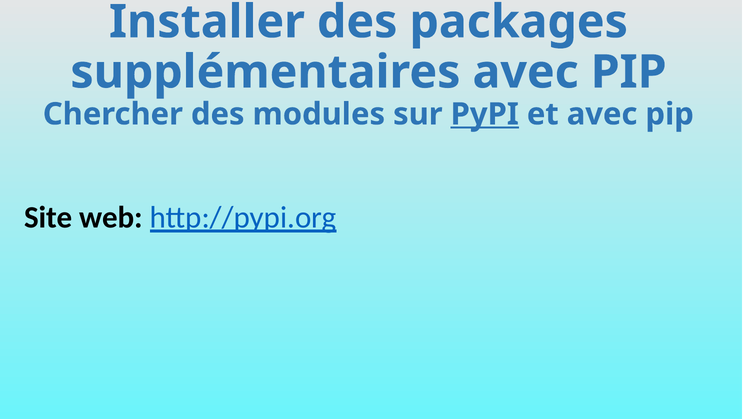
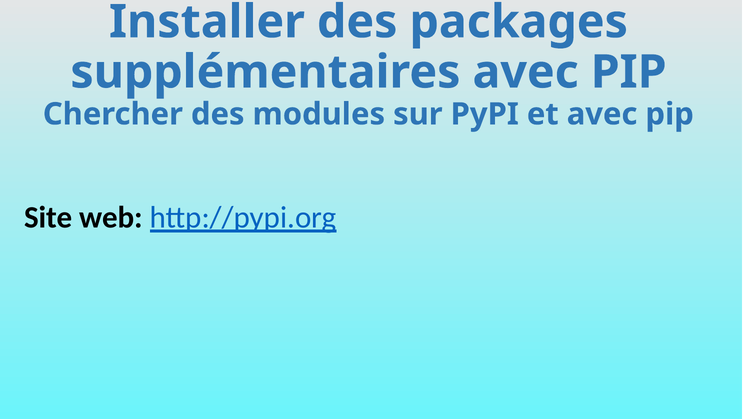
PyPI underline: present -> none
